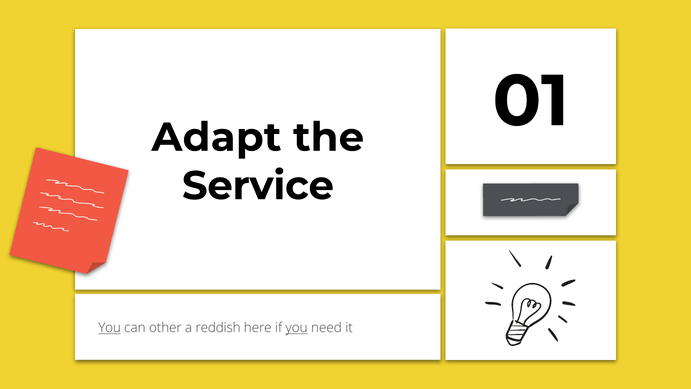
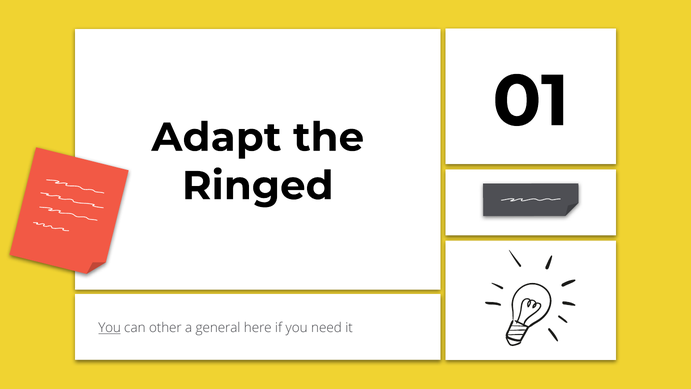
Service: Service -> Ringed
reddish: reddish -> general
you at (297, 328) underline: present -> none
